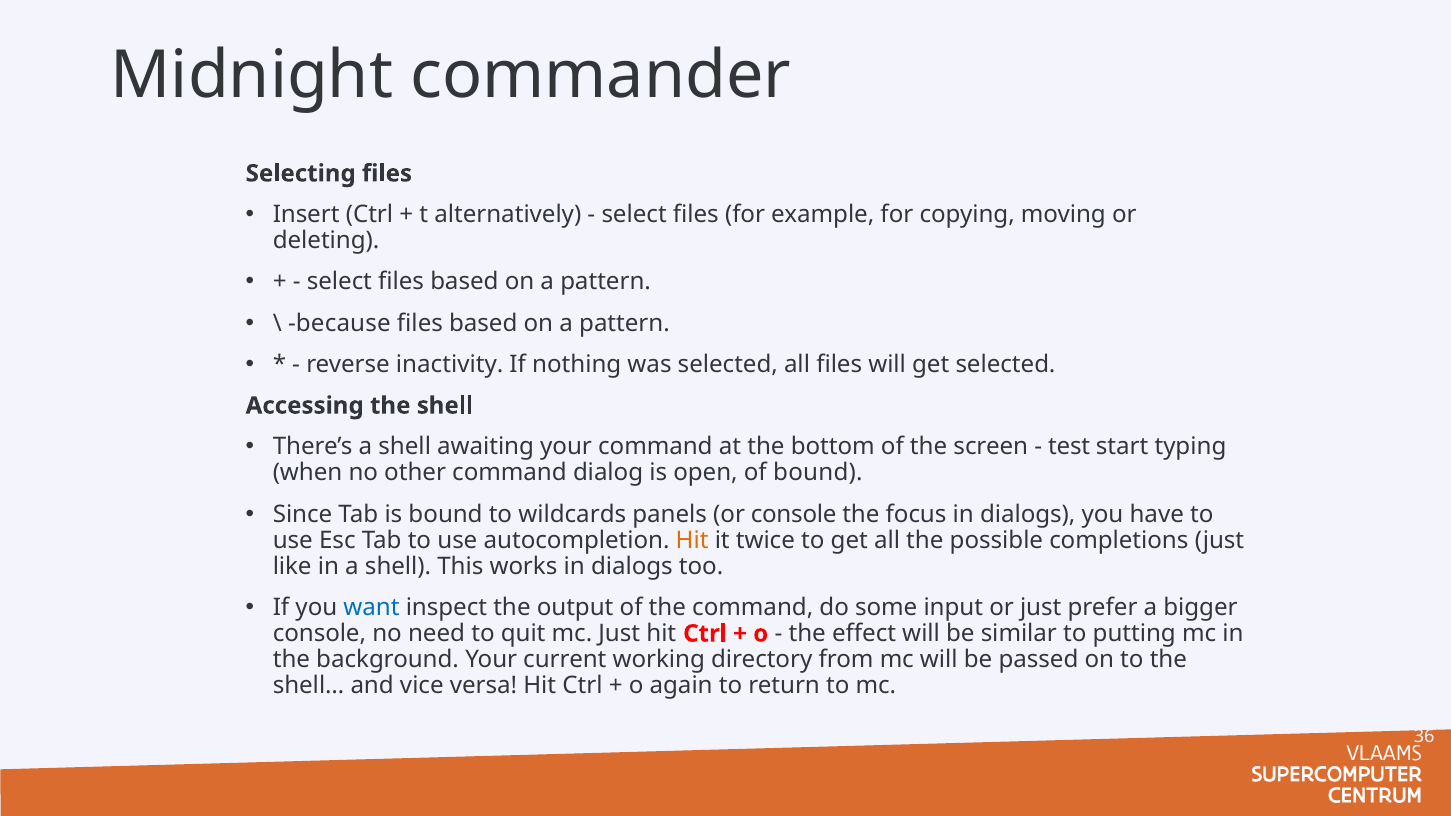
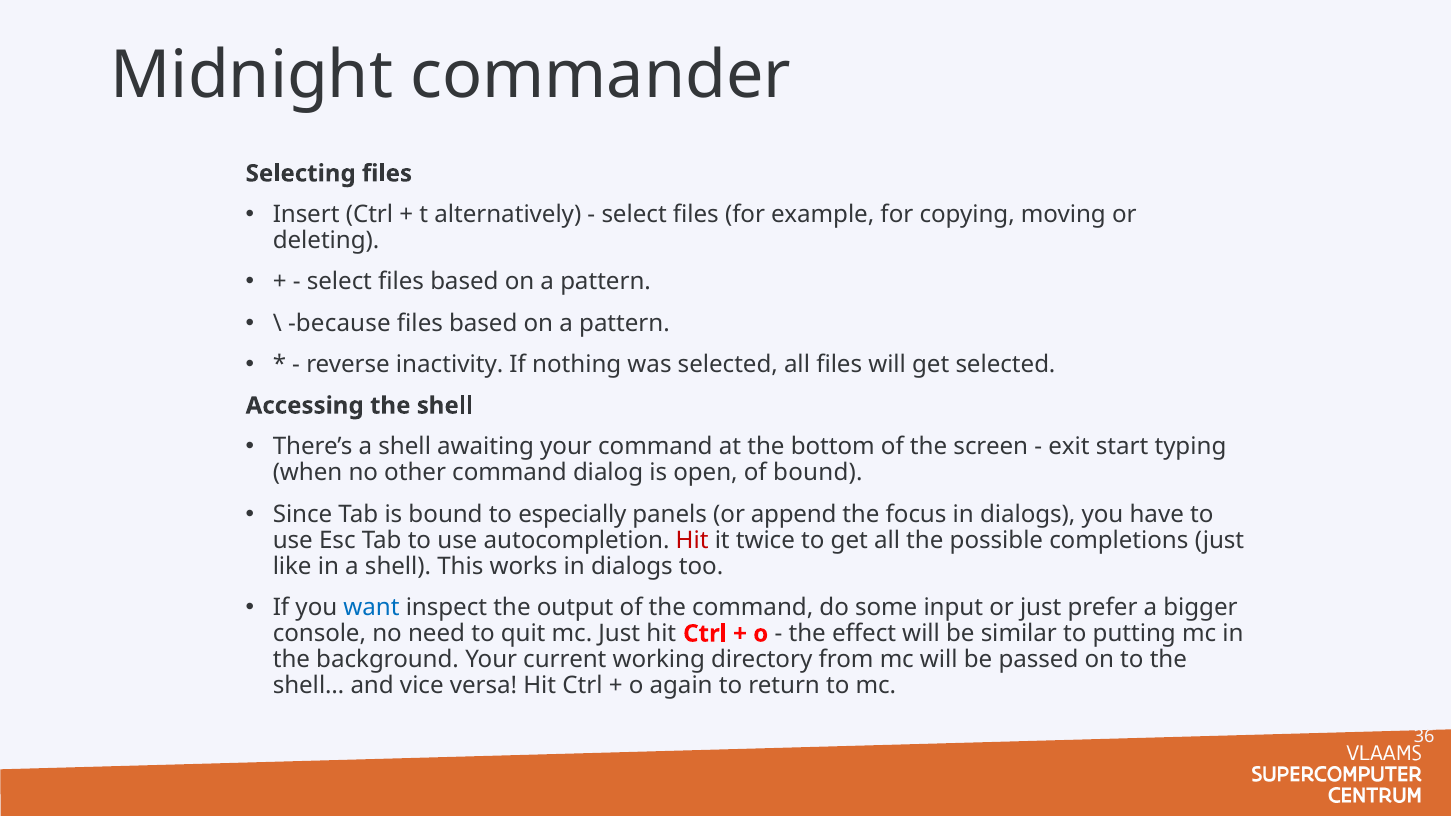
test: test -> exit
wildcards: wildcards -> especially
or console: console -> append
Hit at (692, 540) colour: orange -> red
